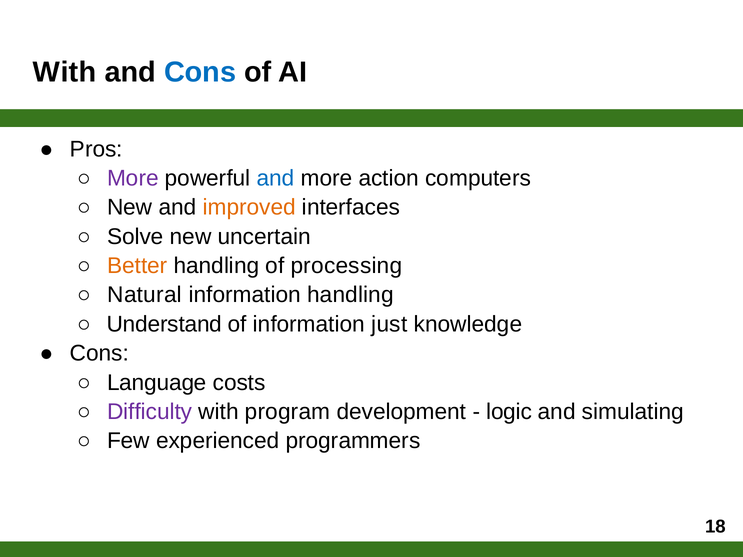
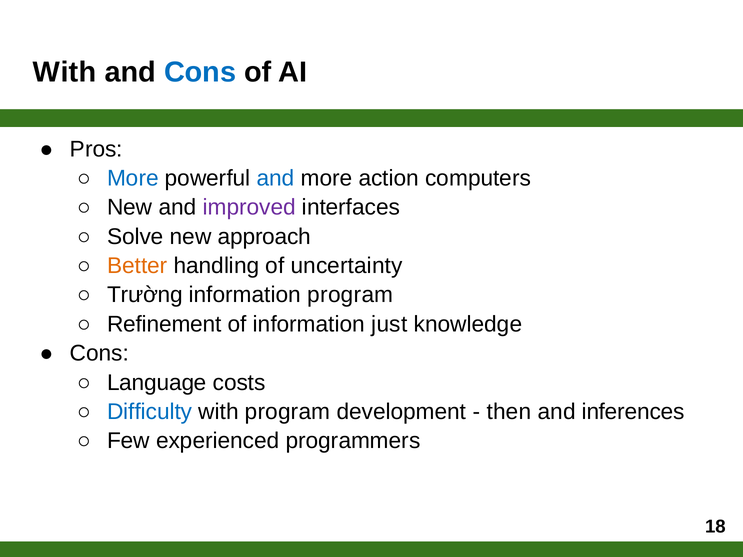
More at (133, 178) colour: purple -> blue
improved colour: orange -> purple
uncertain: uncertain -> approach
processing: processing -> uncertainty
Natural: Natural -> Trường
information handling: handling -> program
Understand: Understand -> Refinement
Difficulty colour: purple -> blue
logic: logic -> then
simulating: simulating -> inferences
